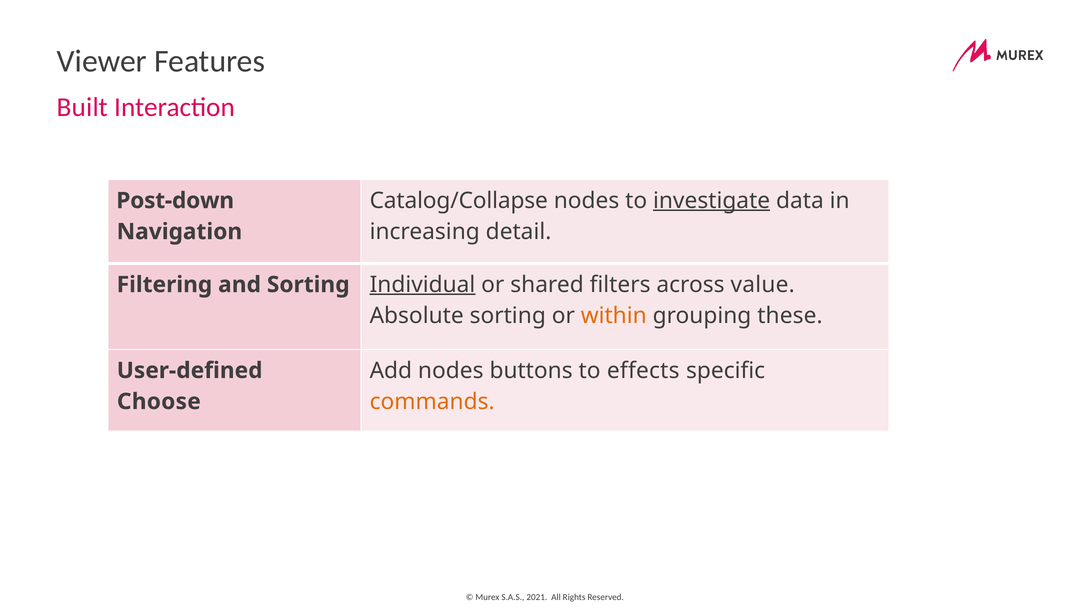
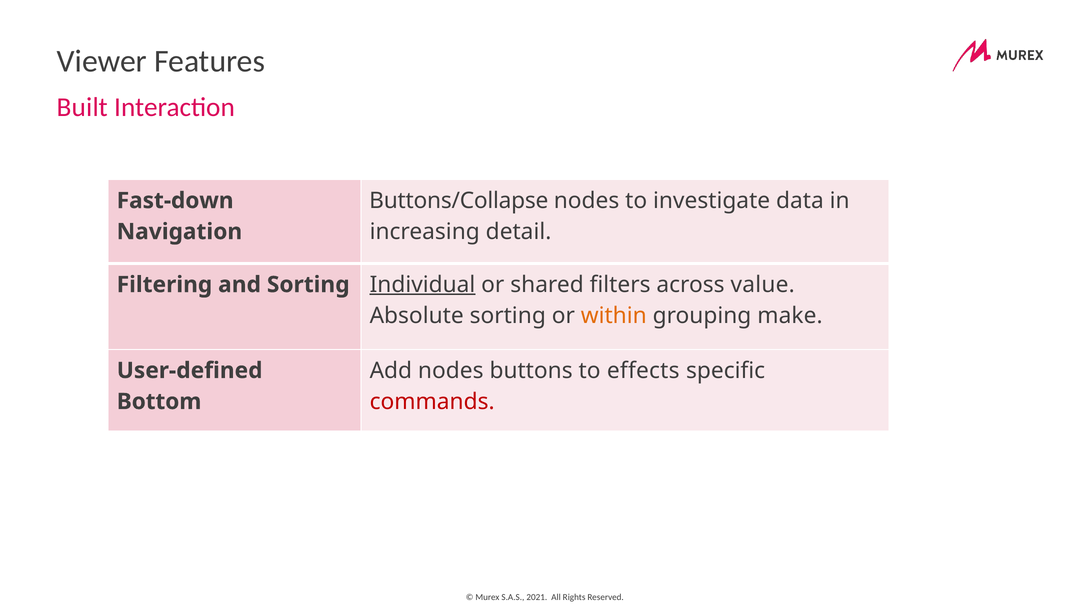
Catalog/Collapse: Catalog/Collapse -> Buttons/Collapse
investigate underline: present -> none
Post-down: Post-down -> Fast-down
these: these -> make
commands colour: orange -> red
Choose: Choose -> Bottom
